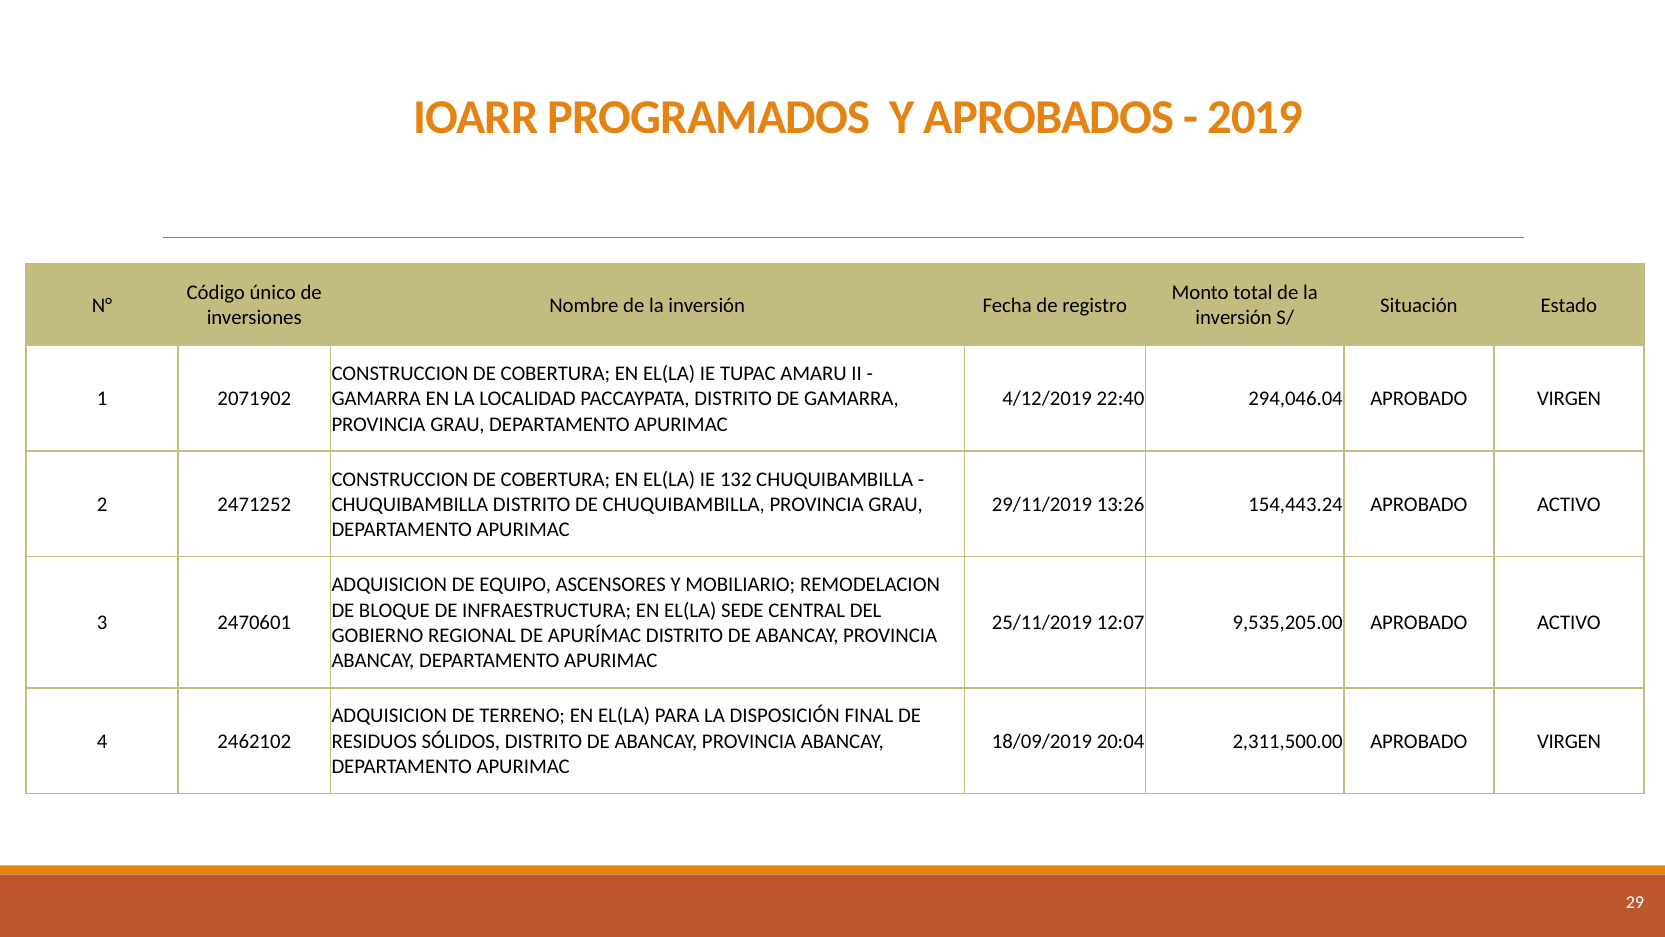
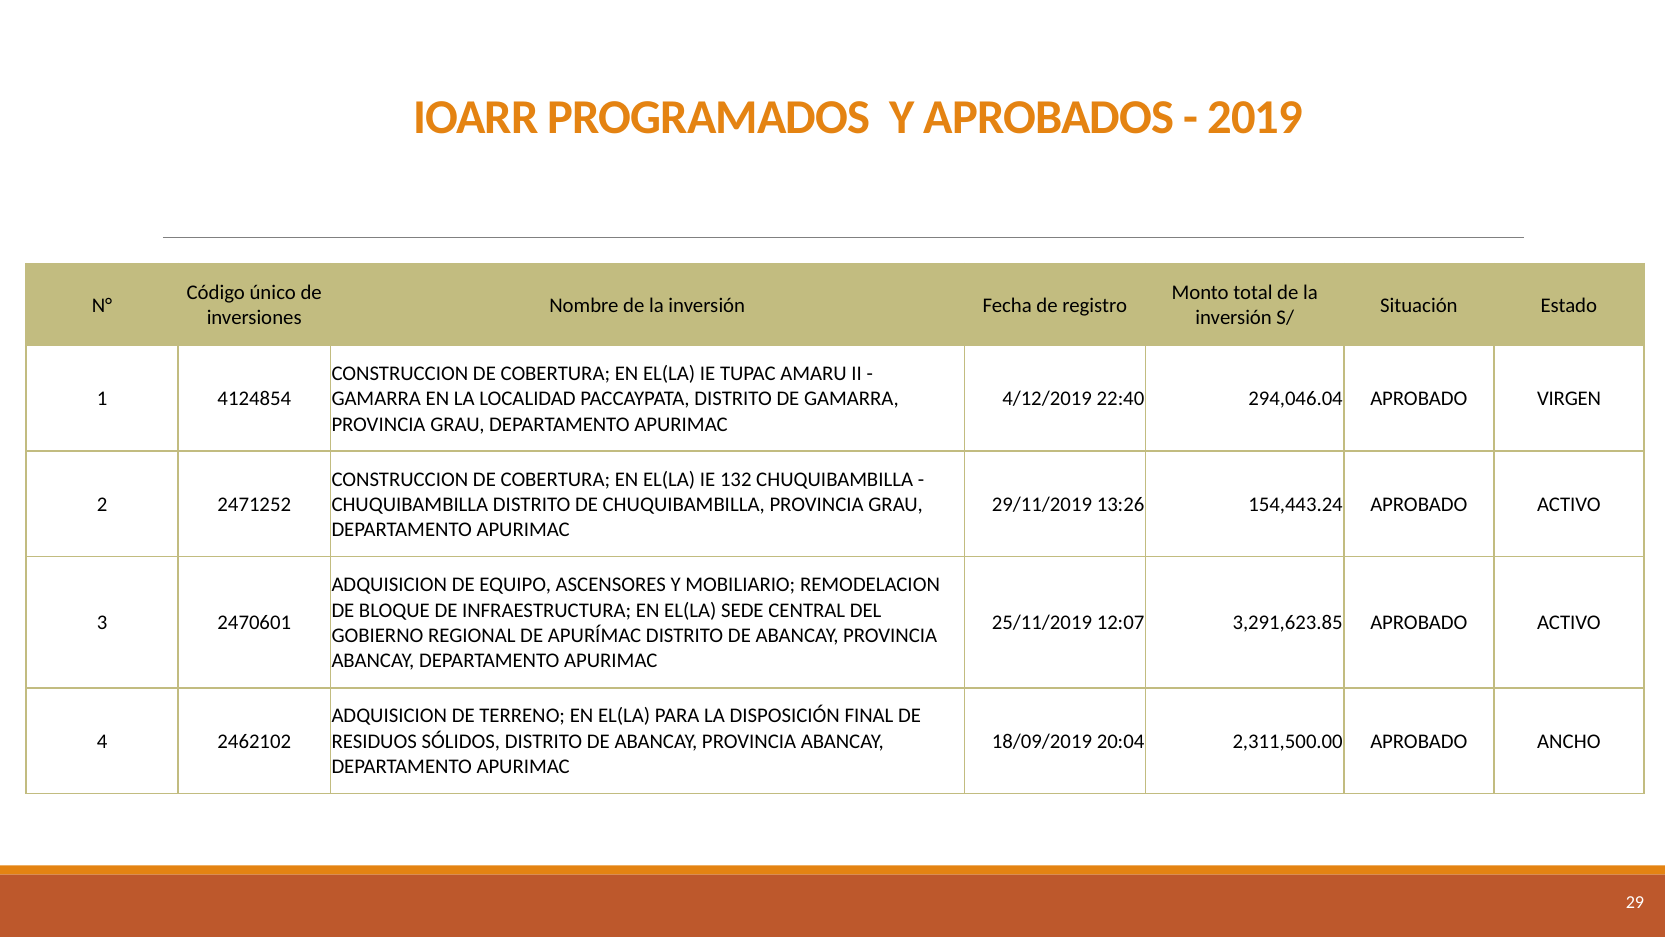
2071902: 2071902 -> 4124854
9,535,205.00: 9,535,205.00 -> 3,291,623.85
2,311,500.00 APROBADO VIRGEN: VIRGEN -> ANCHO
